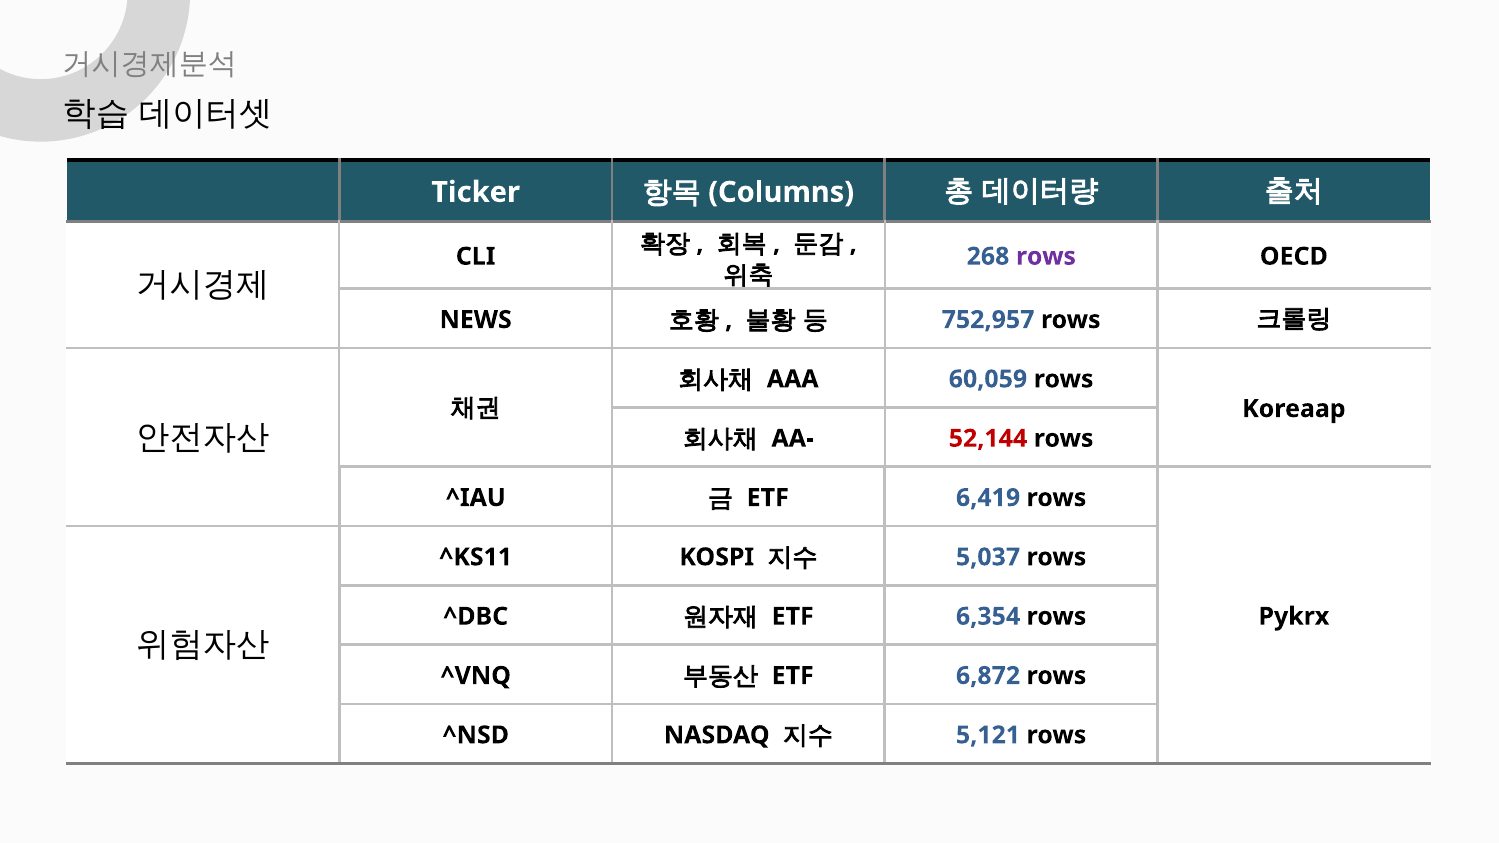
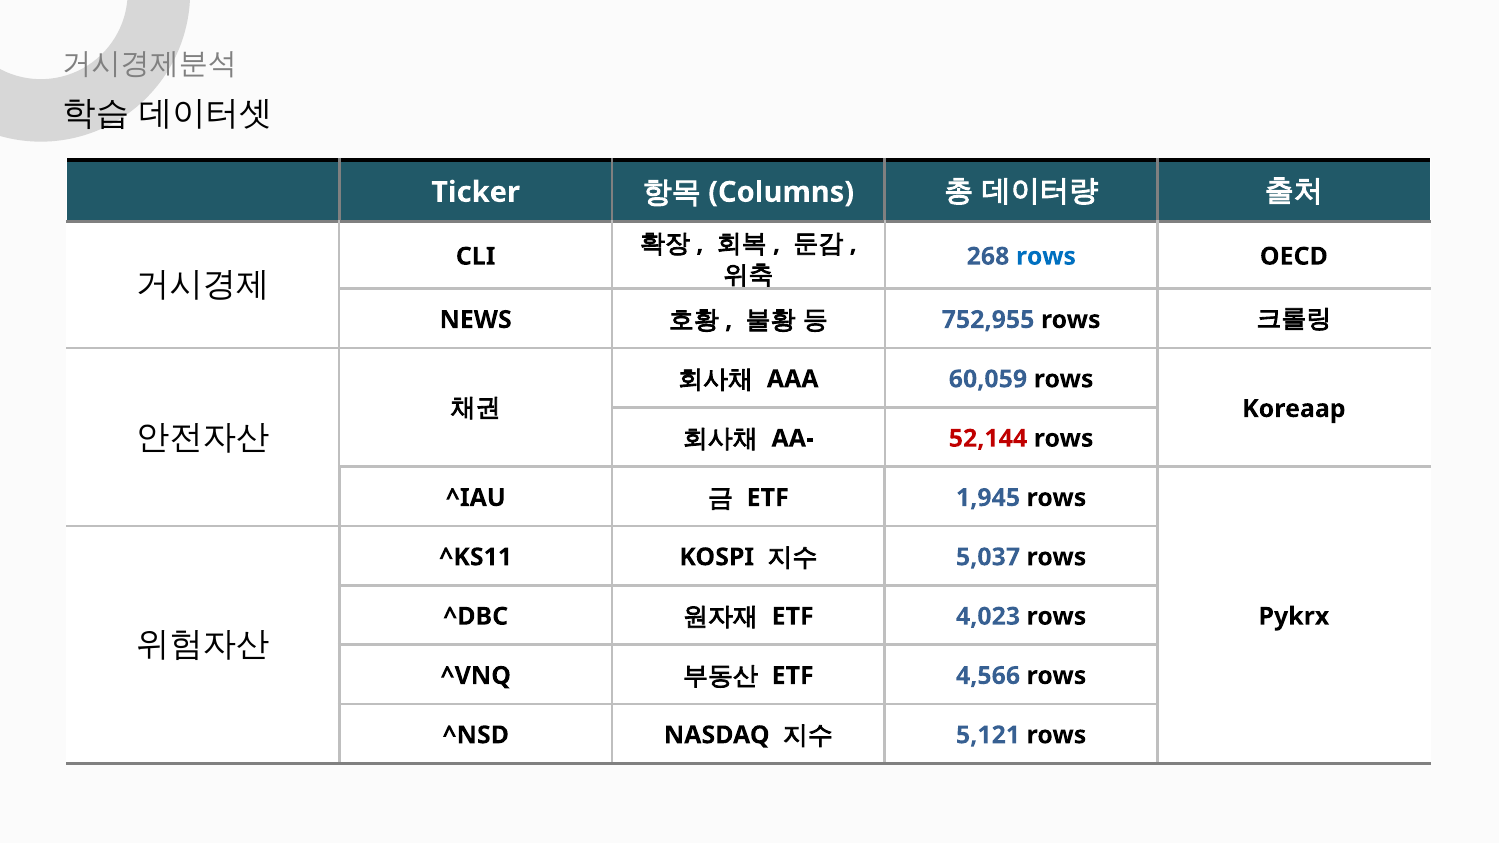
rows at (1046, 256) colour: purple -> blue
752,957: 752,957 -> 752,955
6,419: 6,419 -> 1,945
6,354: 6,354 -> 4,023
6,872: 6,872 -> 4,566
